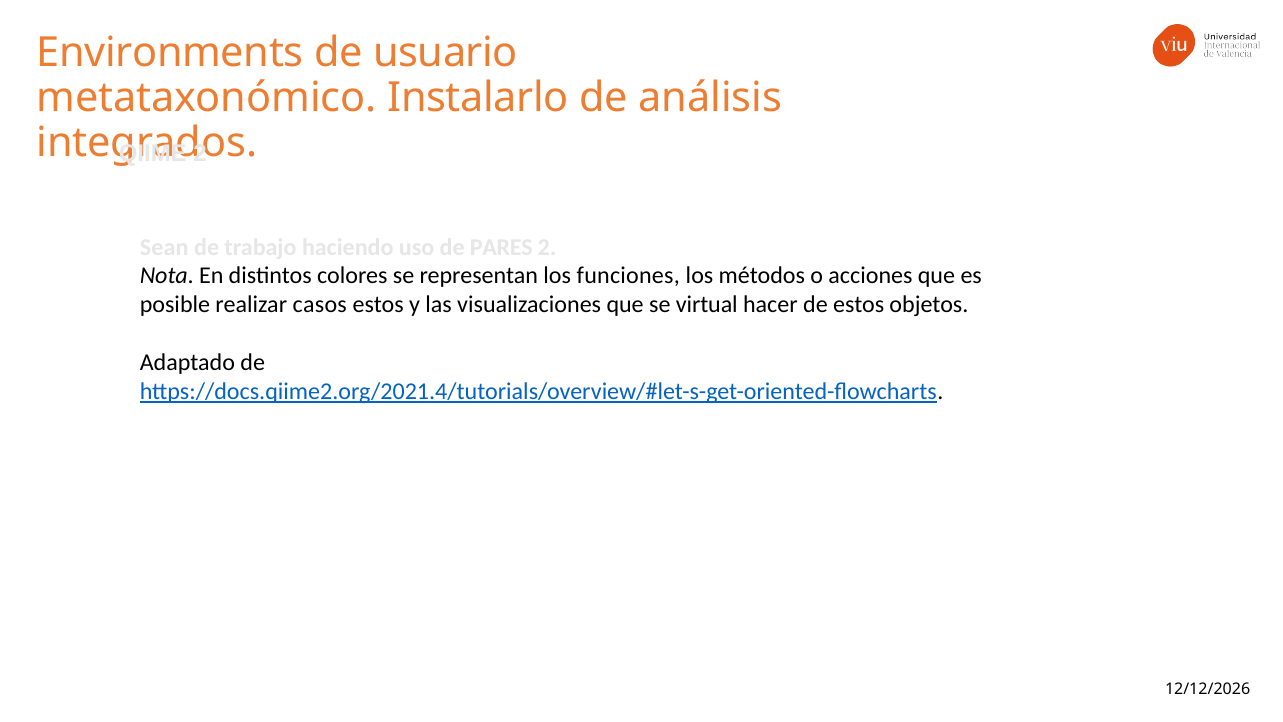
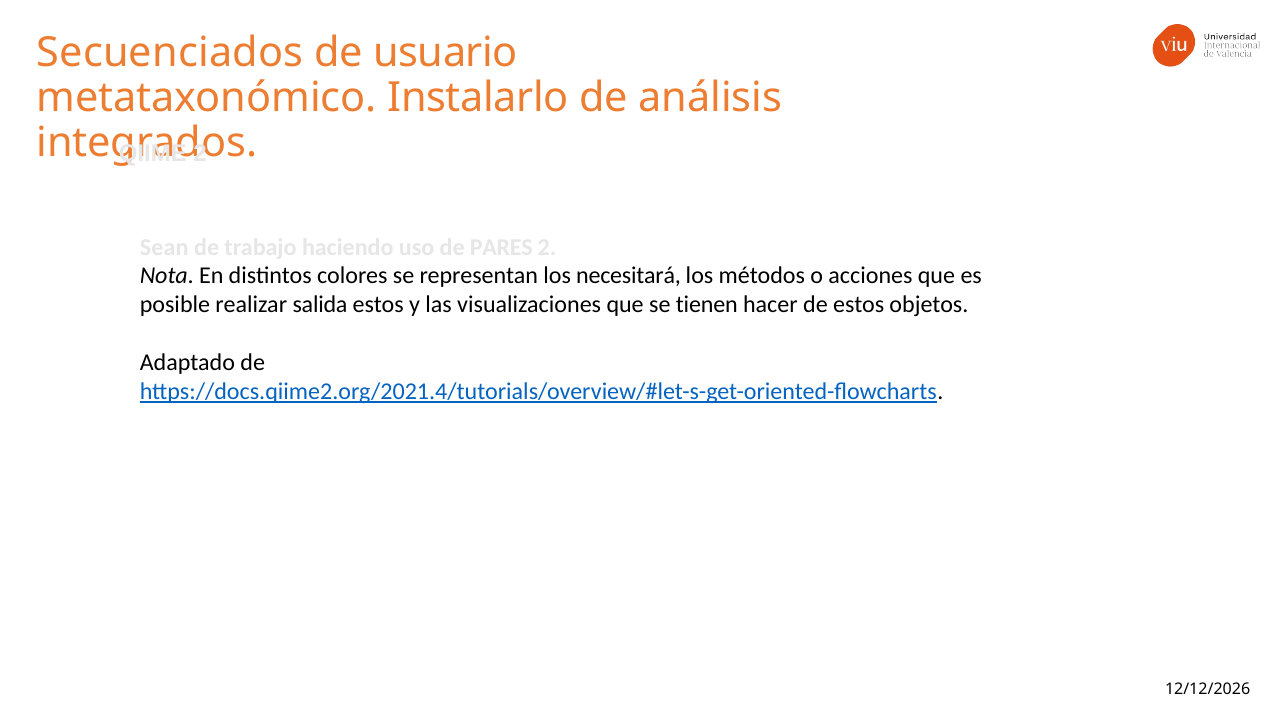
Environments: Environments -> Secuenciados
funciones: funciones -> necesitará
casos: casos -> salida
virtual: virtual -> tienen
